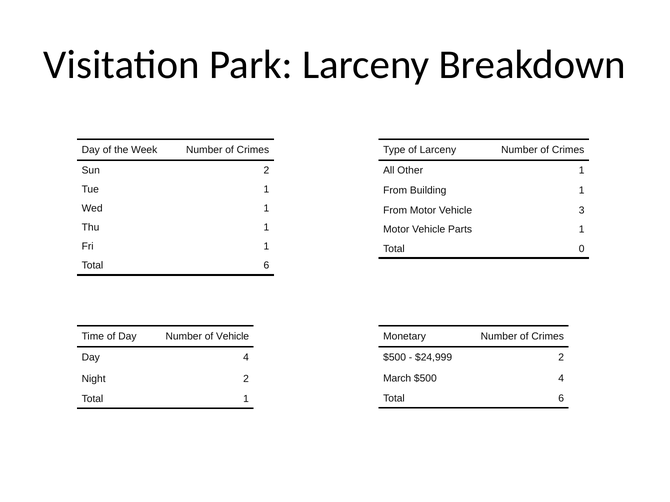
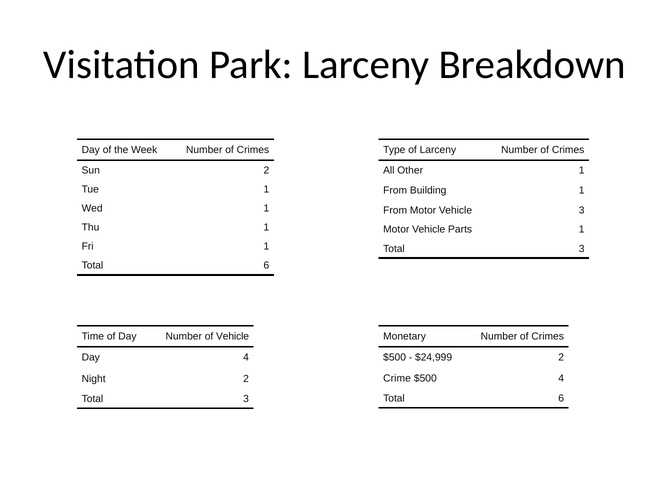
0 at (582, 249): 0 -> 3
March: March -> Crime
1 at (246, 399): 1 -> 3
